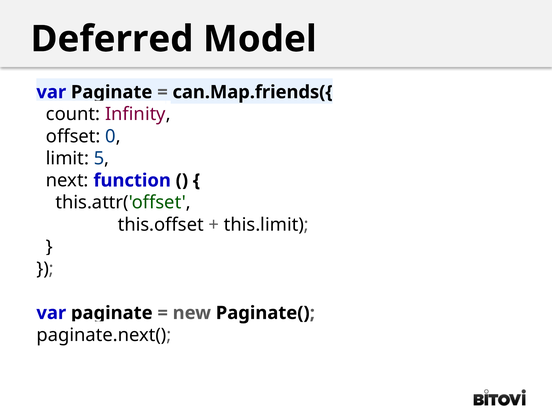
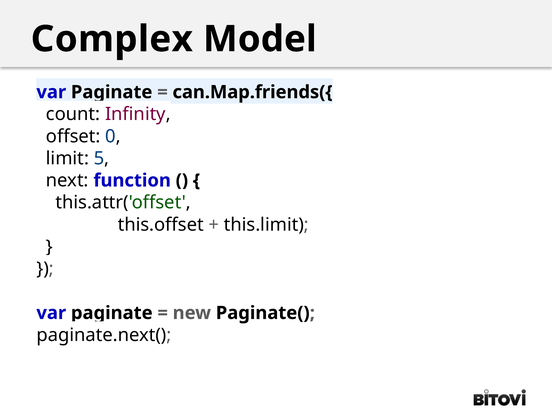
Deferred: Deferred -> Complex
